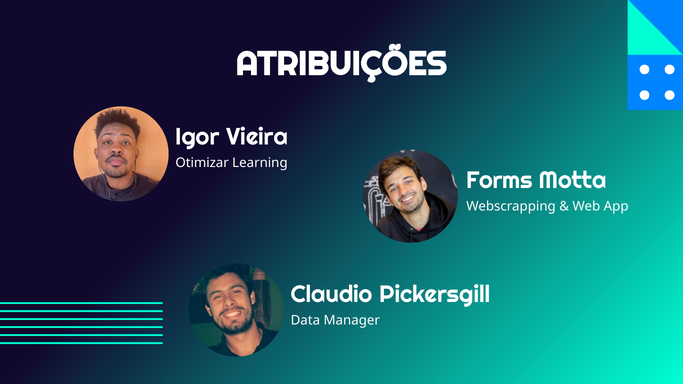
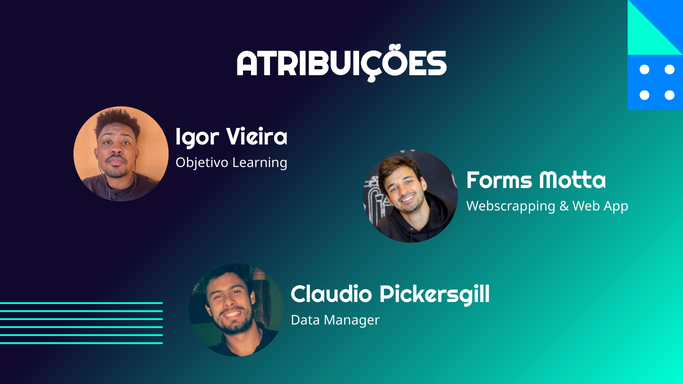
Otimizar: Otimizar -> Objetivo
